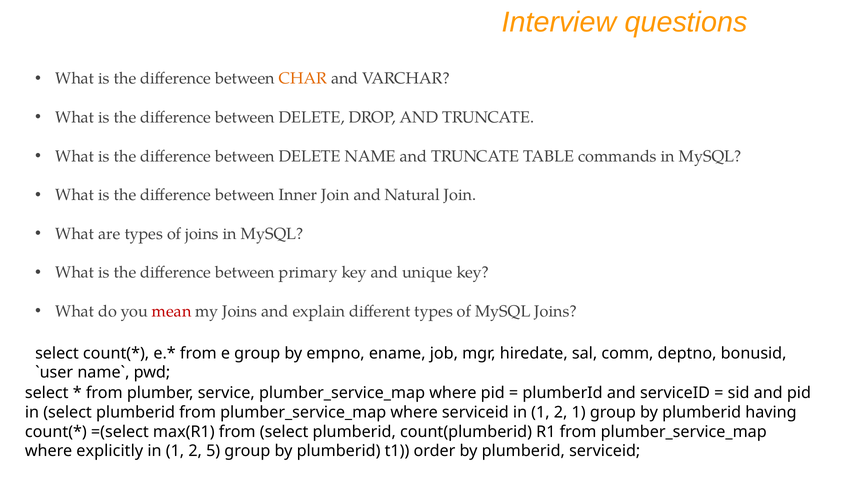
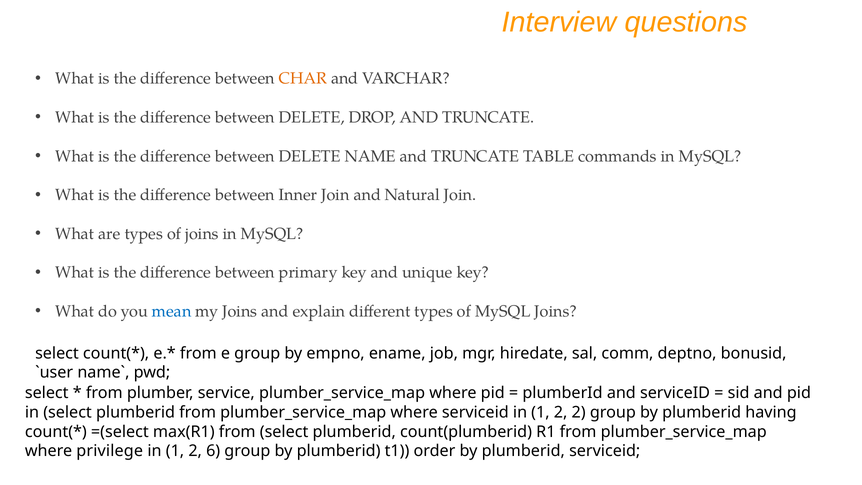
mean colour: red -> blue
2 1: 1 -> 2
explicitly: explicitly -> privilege
5: 5 -> 6
